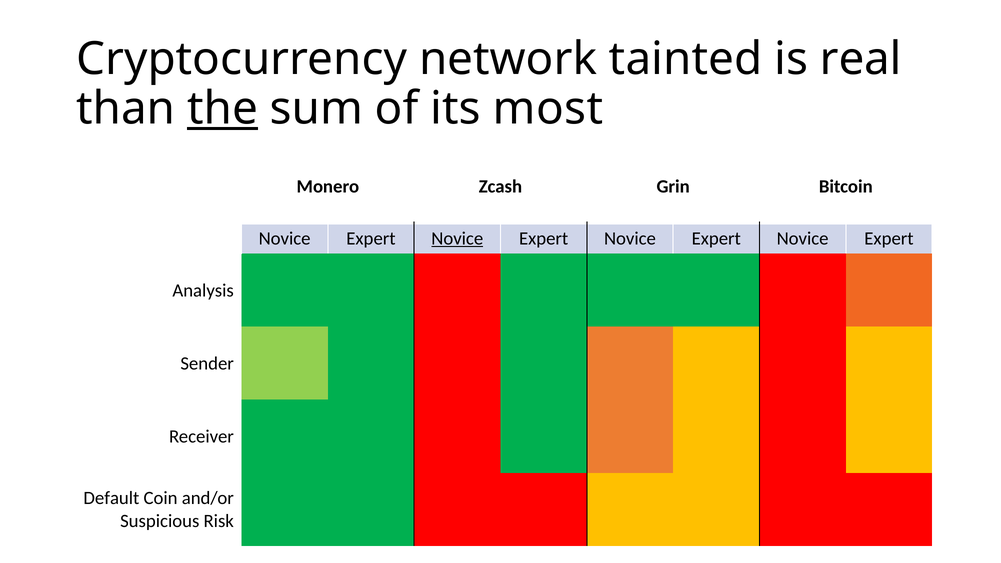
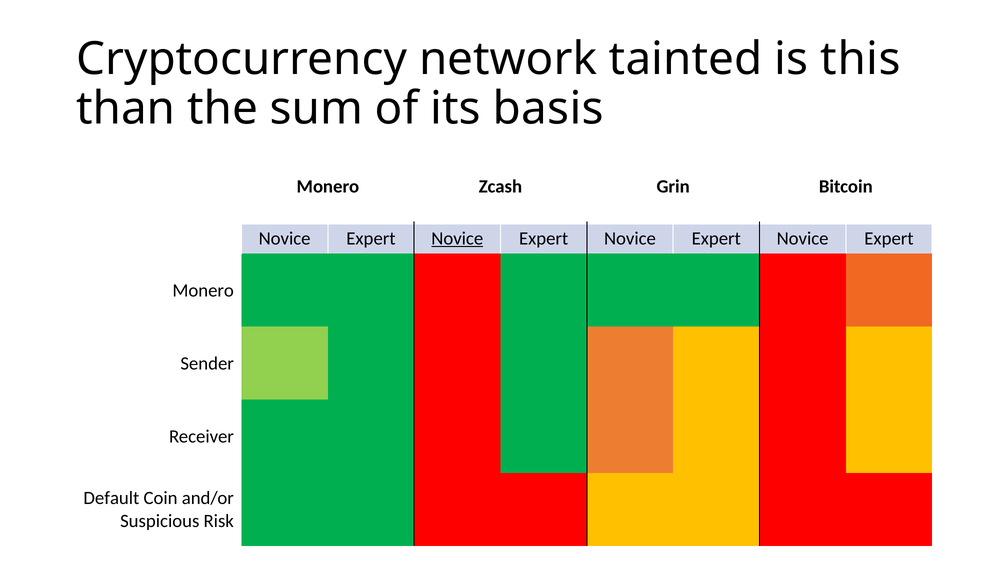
real: real -> this
the underline: present -> none
most: most -> basis
Analysis at (203, 290): Analysis -> Monero
